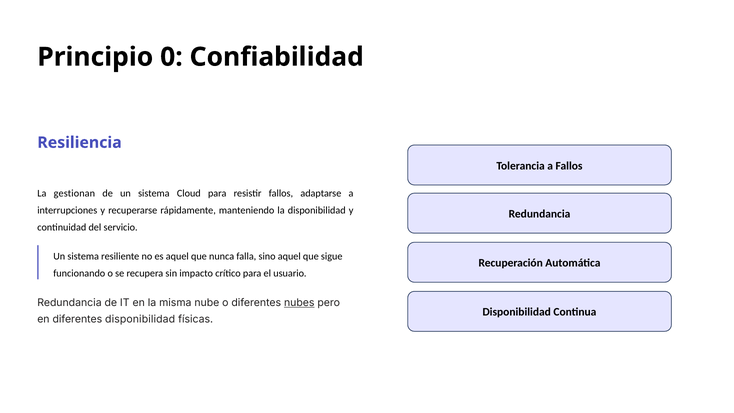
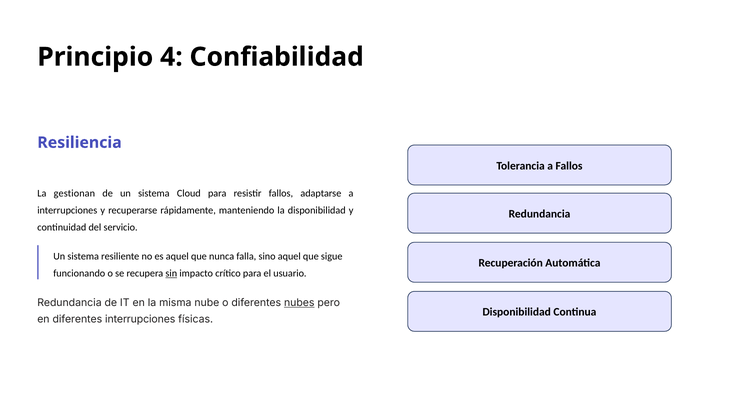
0: 0 -> 4
sin underline: none -> present
diferentes disponibilidad: disponibilidad -> interrupciones
